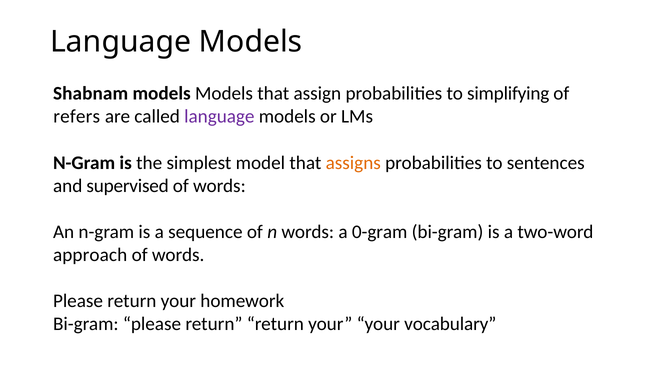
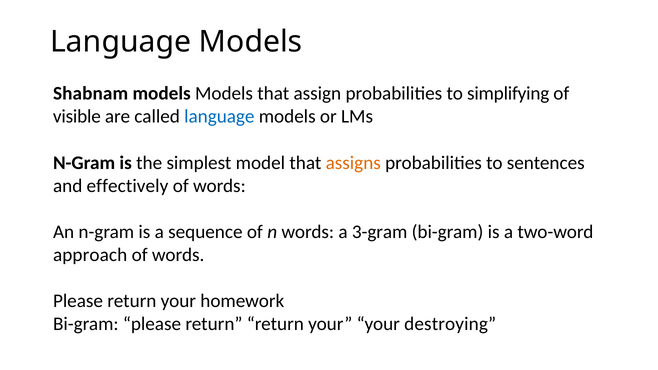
refers: refers -> visible
language at (219, 117) colour: purple -> blue
supervised: supervised -> effectively
0-gram: 0-gram -> 3-gram
vocabulary: vocabulary -> destroying
